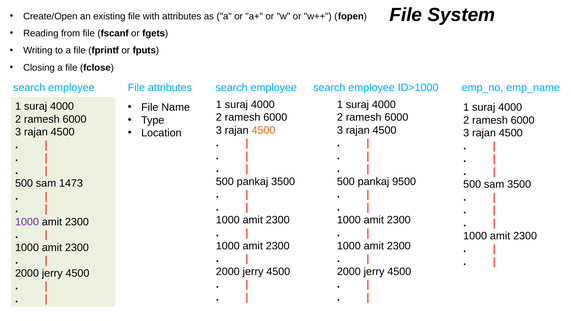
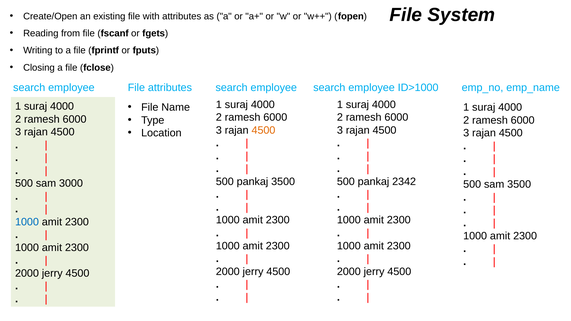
9500: 9500 -> 2342
1473: 1473 -> 3000
1000 at (27, 222) colour: purple -> blue
